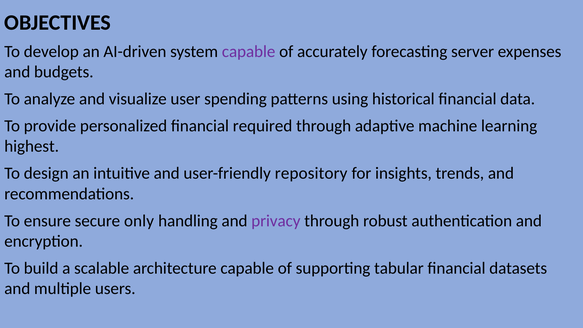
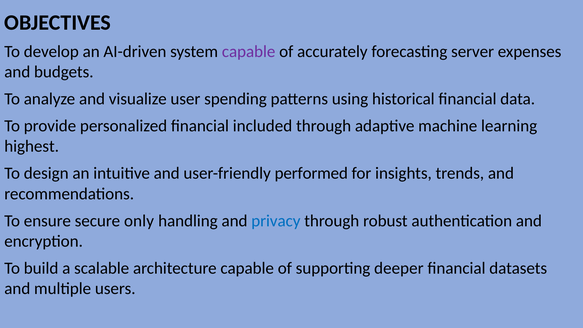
required: required -> included
repository: repository -> performed
privacy colour: purple -> blue
tabular: tabular -> deeper
